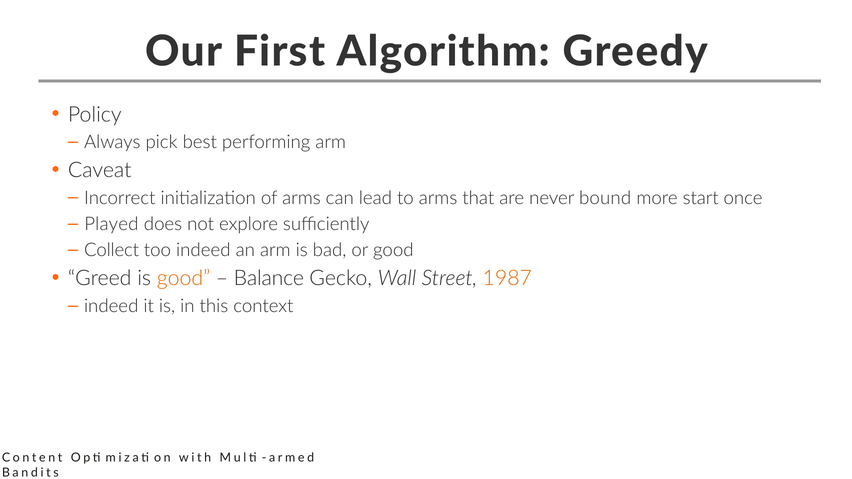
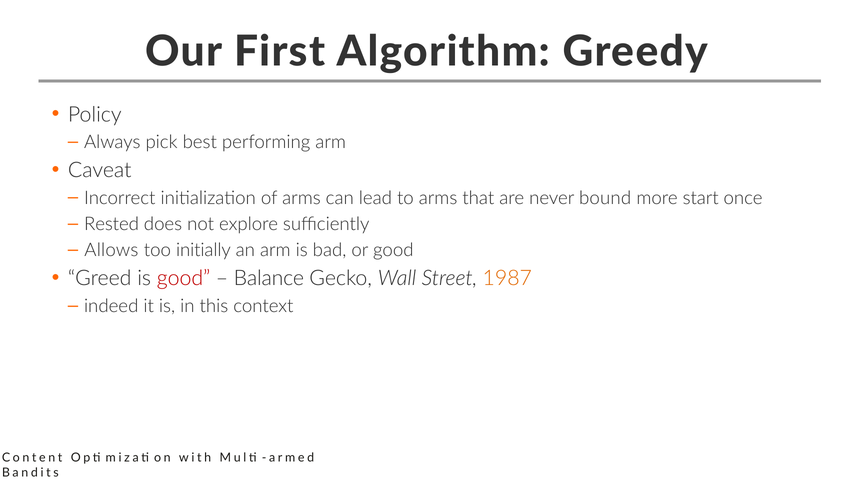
Played: Played -> Rested
Collect: Collect -> Allows
too indeed: indeed -> initially
good at (184, 279) colour: orange -> red
